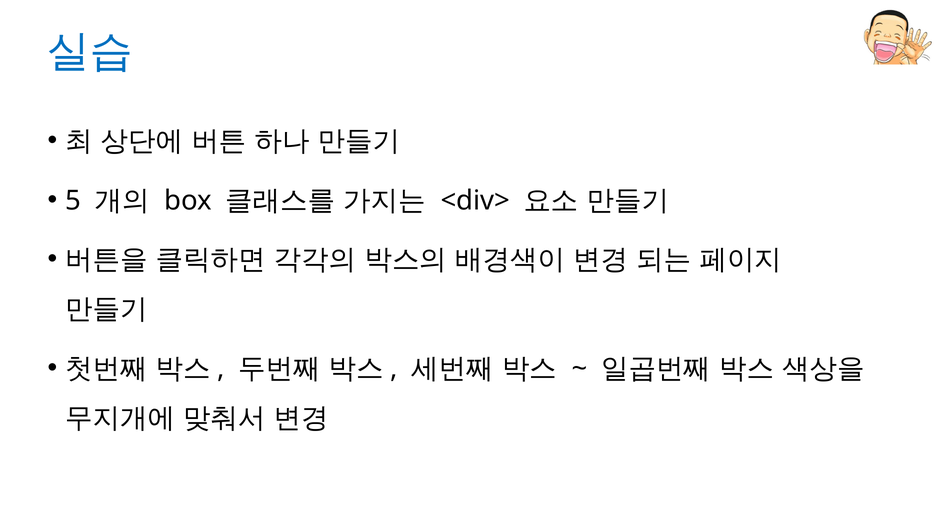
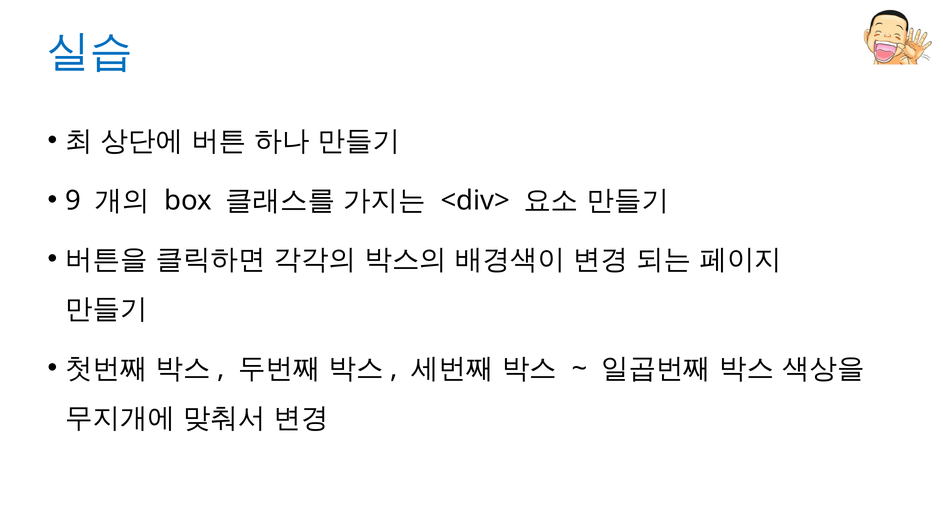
5: 5 -> 9
